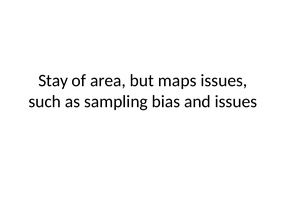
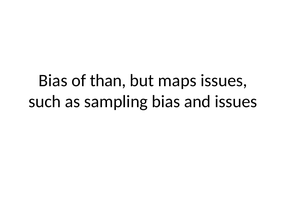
Stay at (53, 80): Stay -> Bias
area: area -> than
